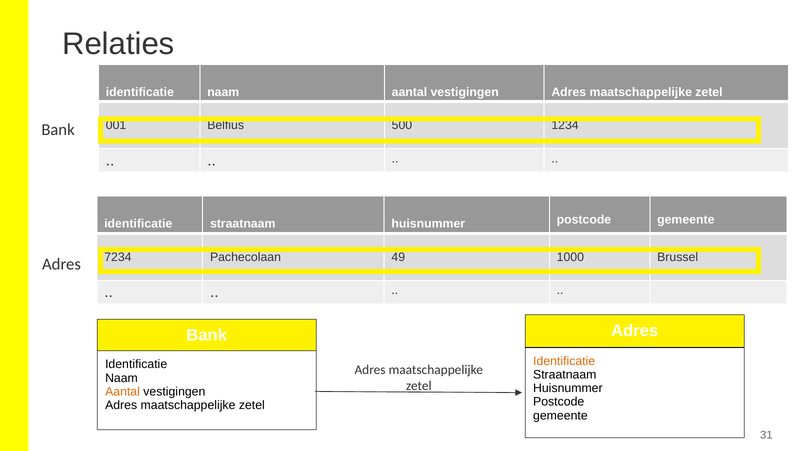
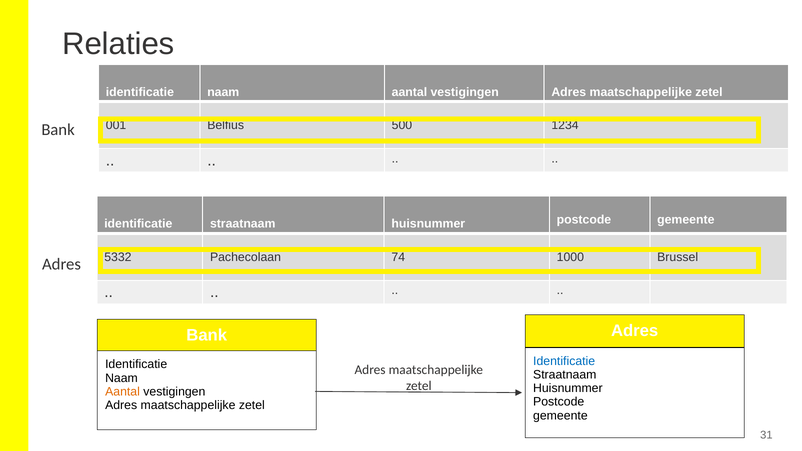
7234: 7234 -> 5332
49: 49 -> 74
Identificatie at (564, 361) colour: orange -> blue
